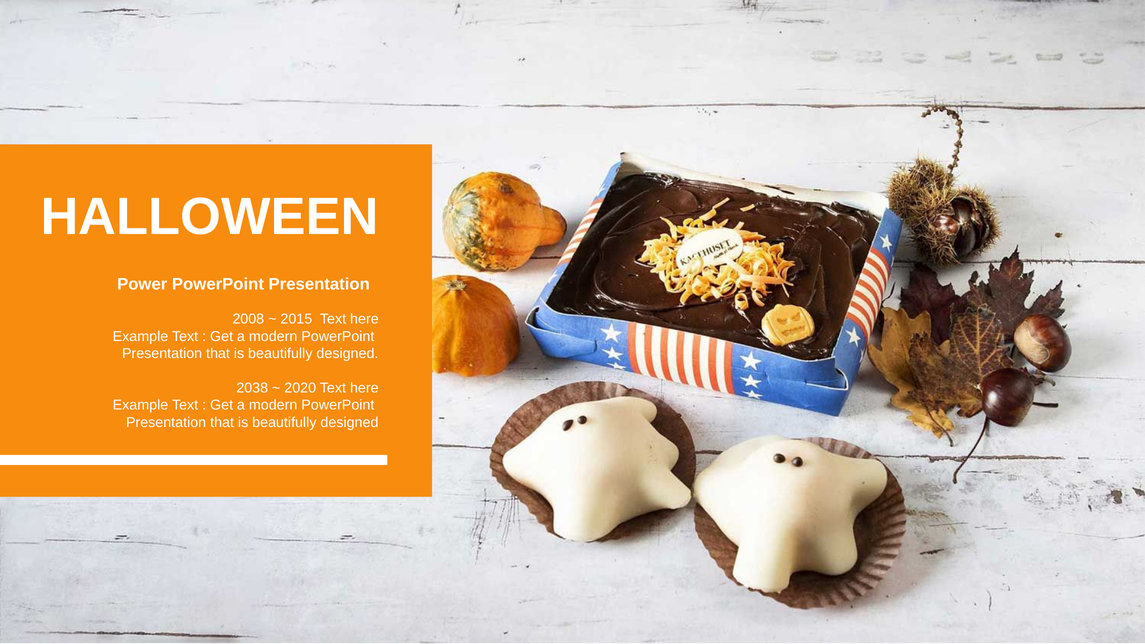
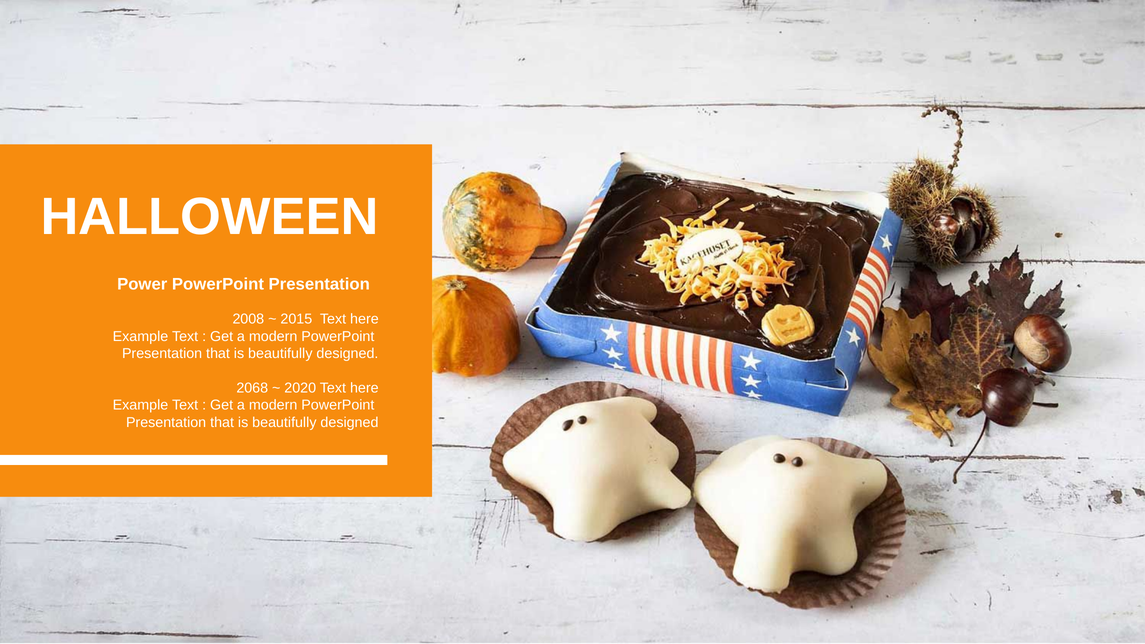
2038: 2038 -> 2068
